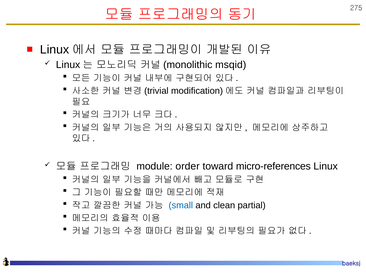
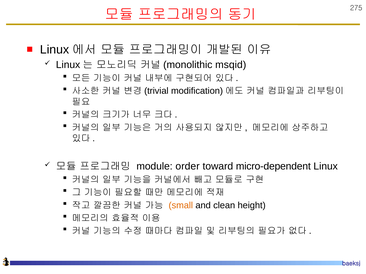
micro-references: micro-references -> micro-dependent
small colour: blue -> orange
partial: partial -> height
